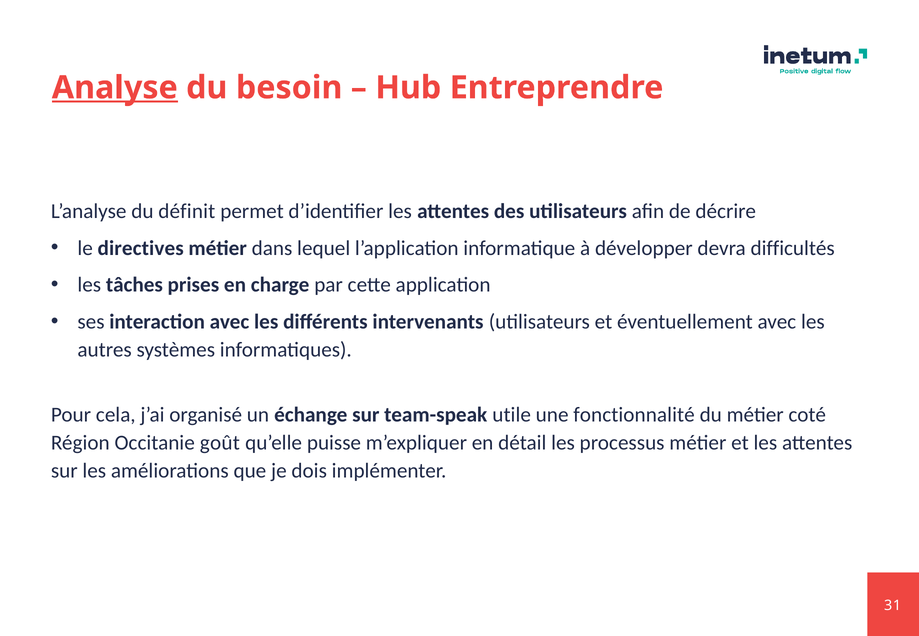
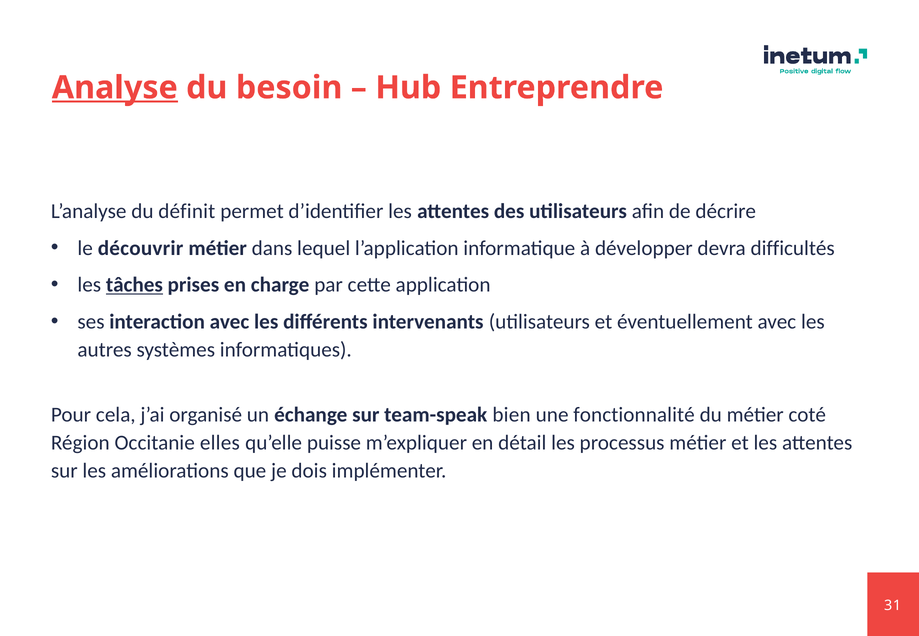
directives: directives -> découvrir
tâches underline: none -> present
utile: utile -> bien
goût: goût -> elles
